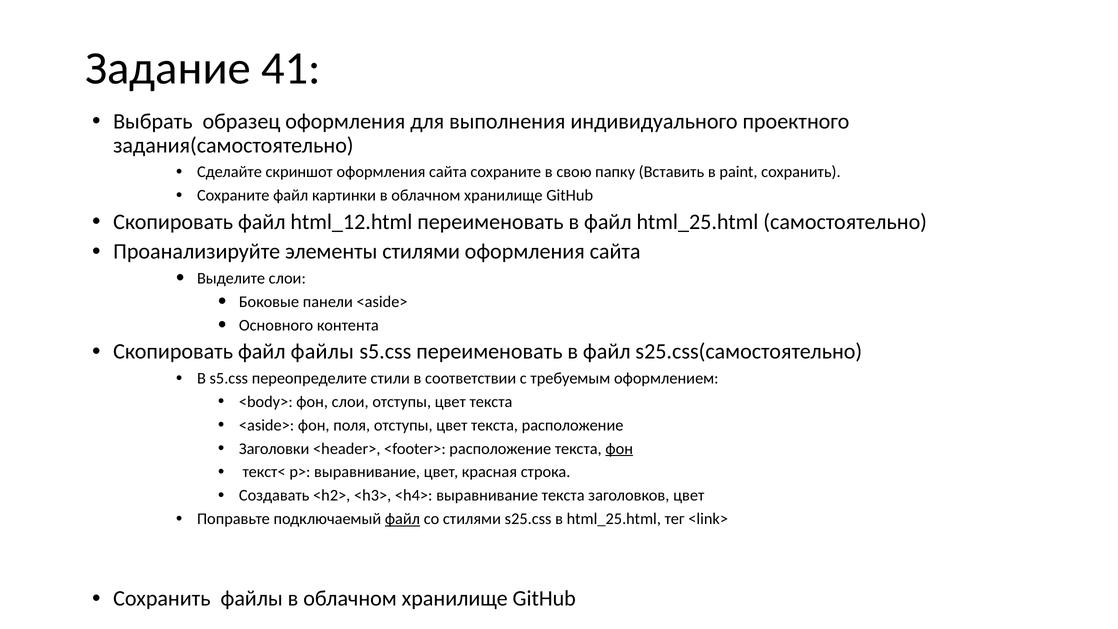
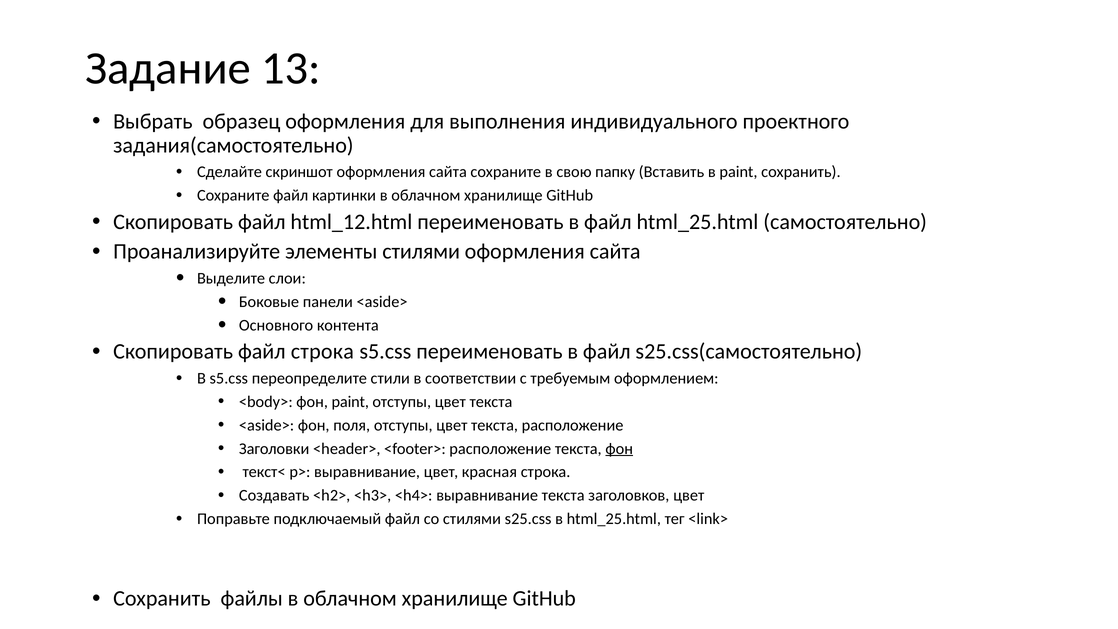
41: 41 -> 13
файл файлы: файлы -> строка
фон слои: слои -> paint
файл at (403, 519) underline: present -> none
